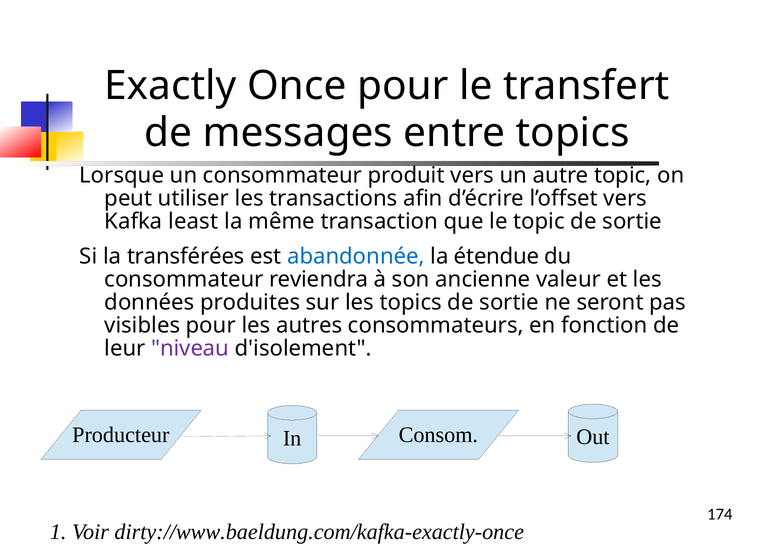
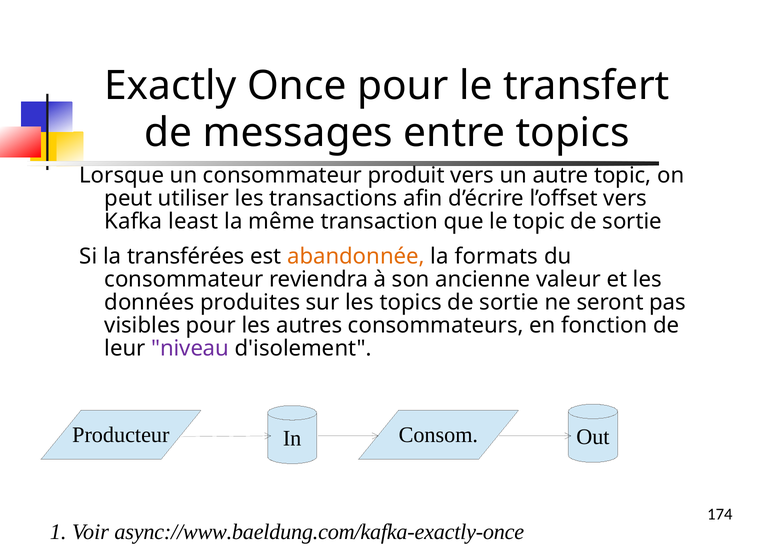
abandonnée colour: blue -> orange
étendue: étendue -> formats
dirty://www.baeldung.com/kafka-exactly-once: dirty://www.baeldung.com/kafka-exactly-once -> async://www.baeldung.com/kafka-exactly-once
